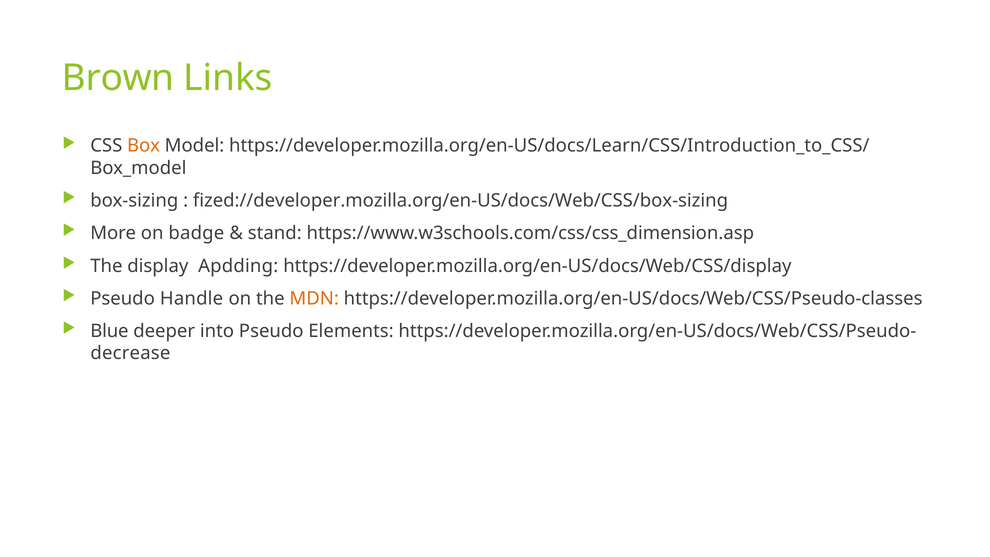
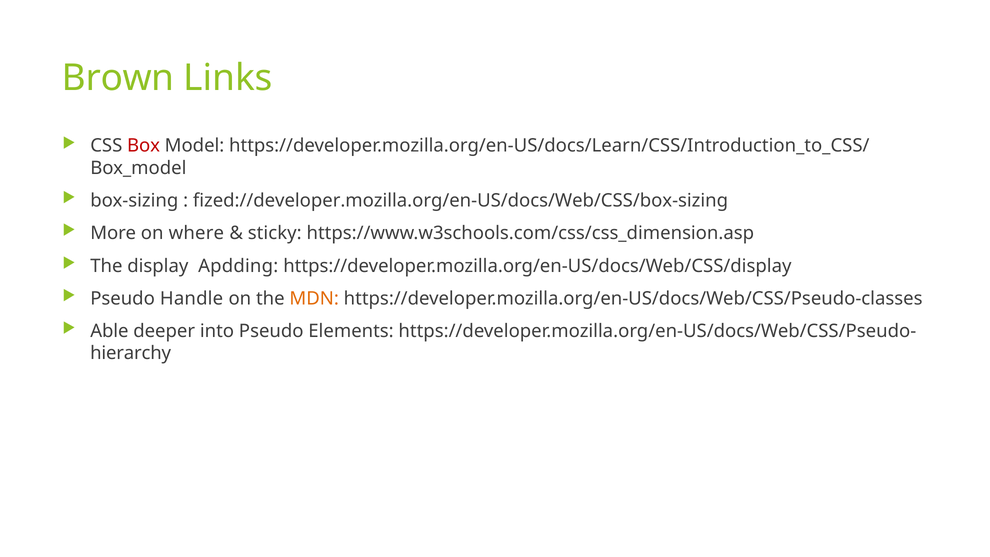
Box colour: orange -> red
badge: badge -> where
stand: stand -> sticky
Blue: Blue -> Able
decrease: decrease -> hierarchy
